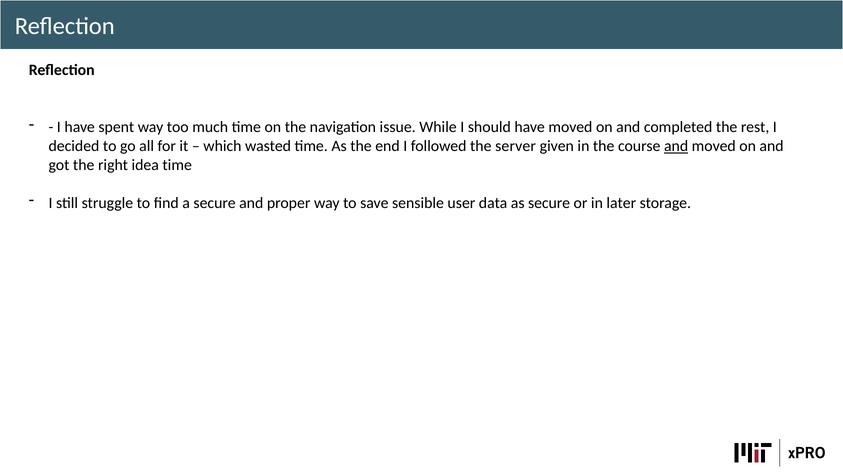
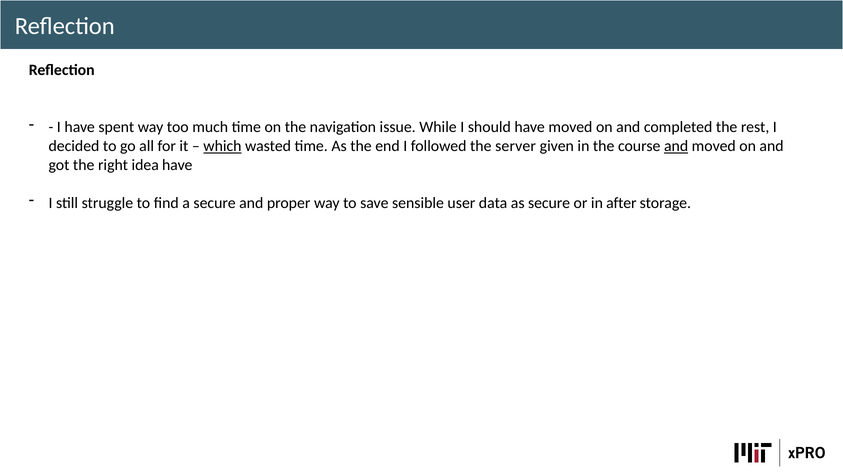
which underline: none -> present
idea time: time -> have
later: later -> after
